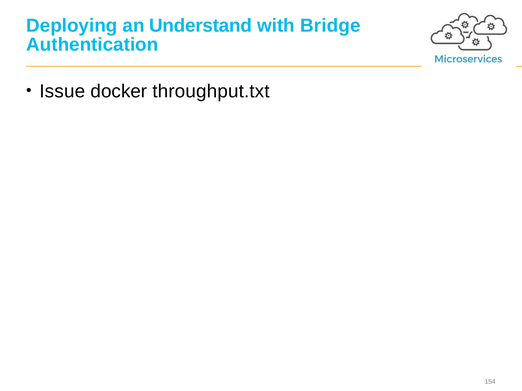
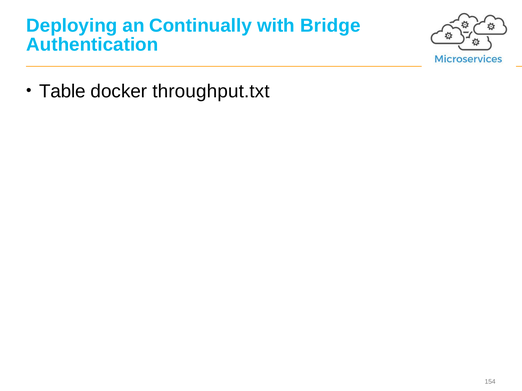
Understand: Understand -> Continually
Issue: Issue -> Table
